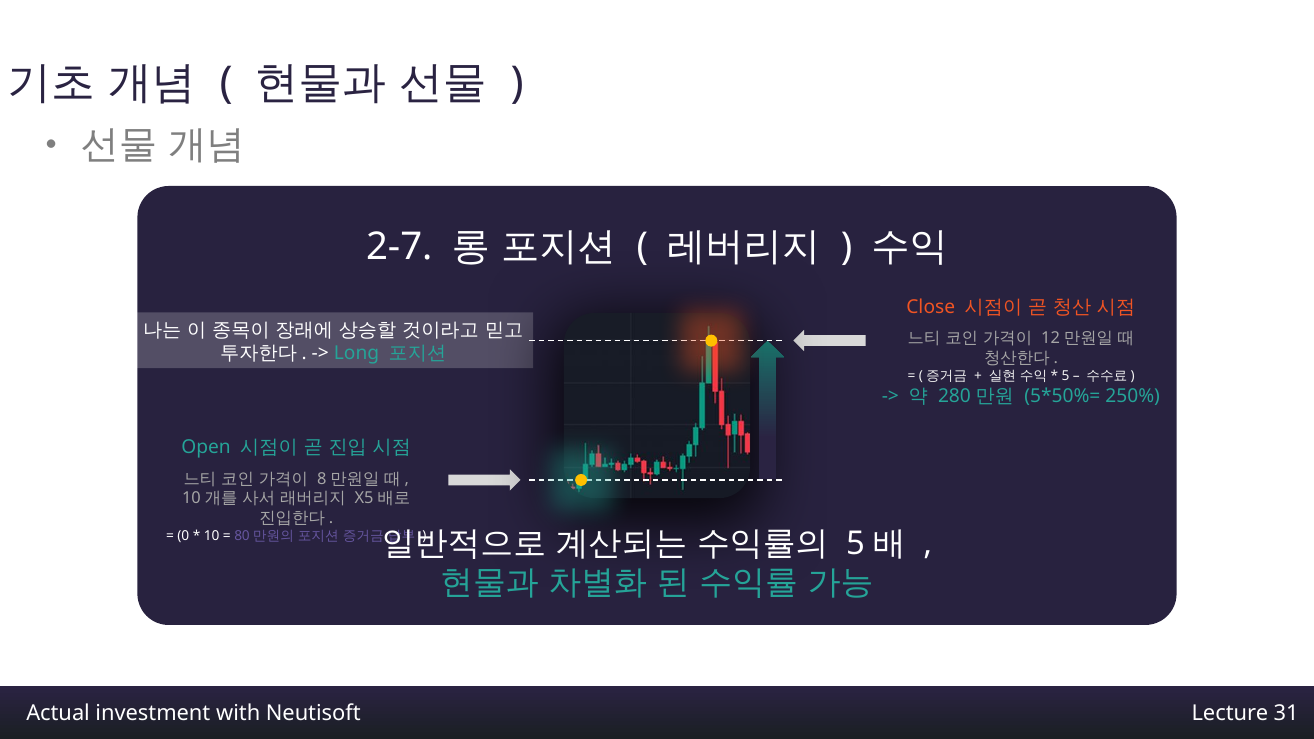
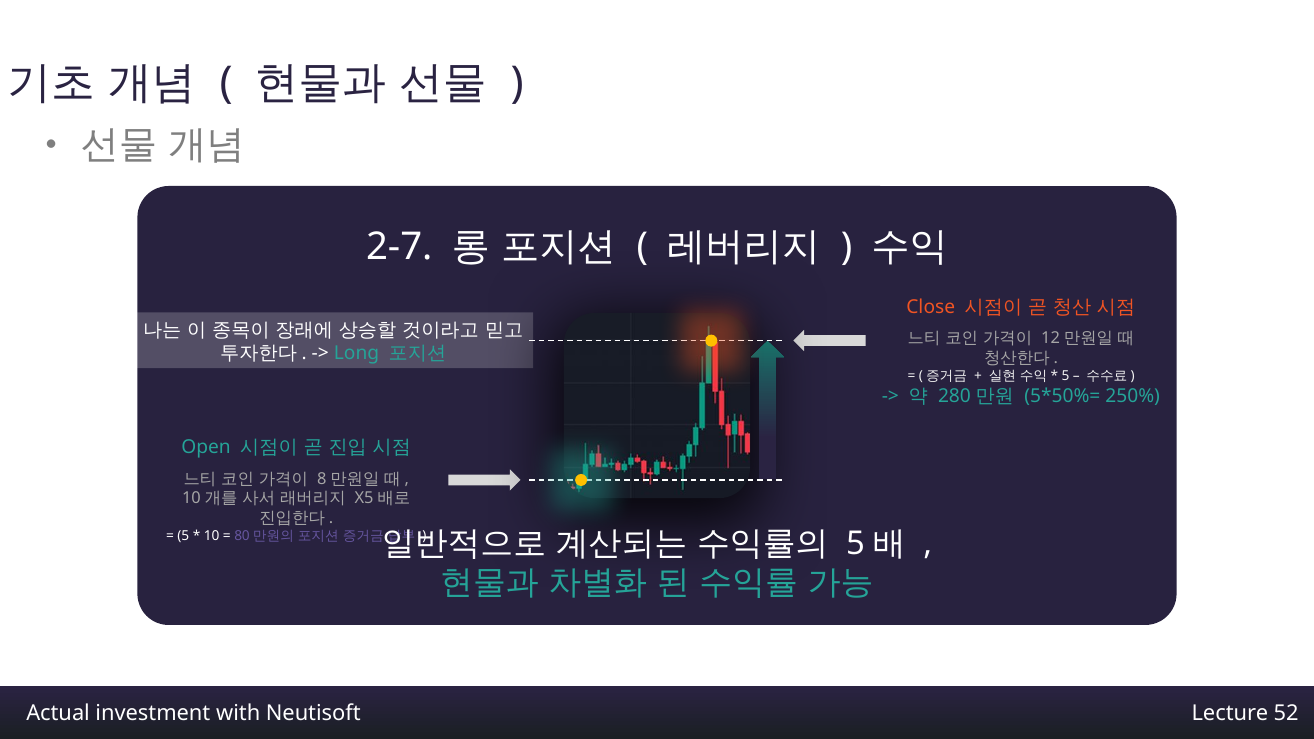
0 at (183, 536): 0 -> 5
31: 31 -> 52
